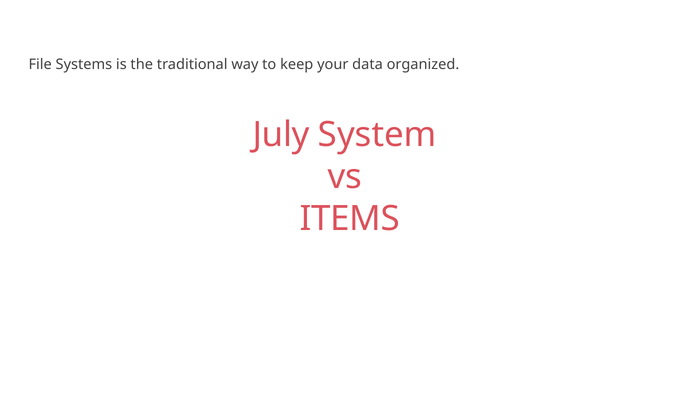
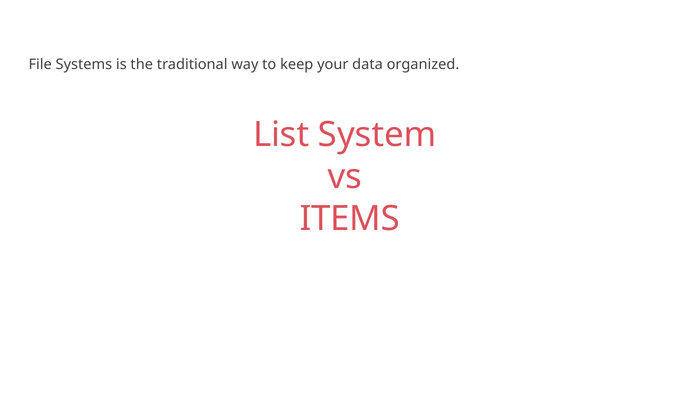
July: July -> List
